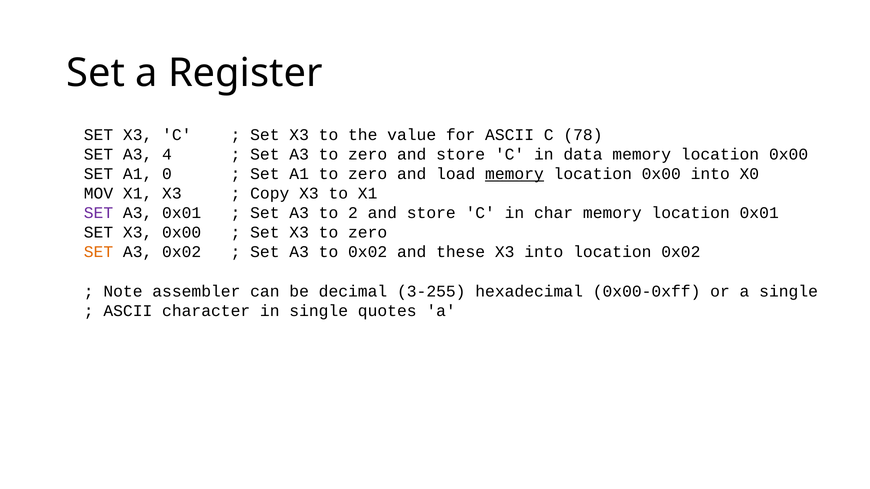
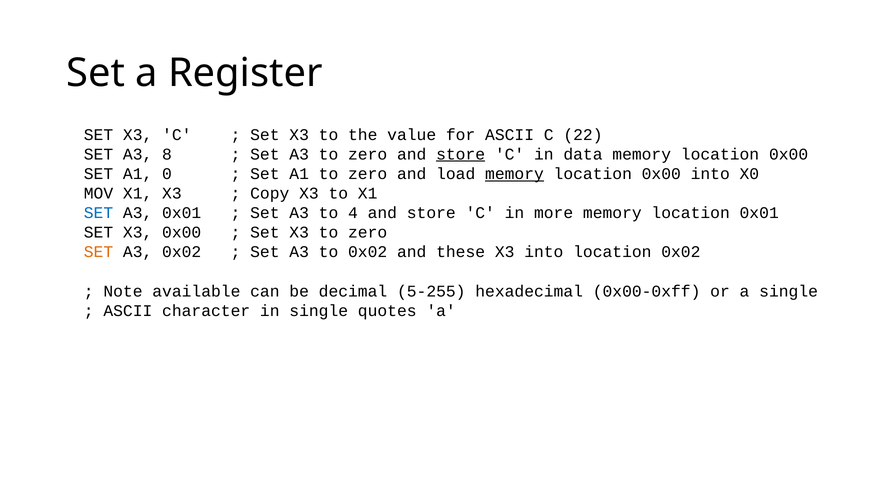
78: 78 -> 22
4: 4 -> 8
store at (461, 154) underline: none -> present
SET at (99, 213) colour: purple -> blue
2: 2 -> 4
char: char -> more
assembler: assembler -> available
3-255: 3-255 -> 5-255
